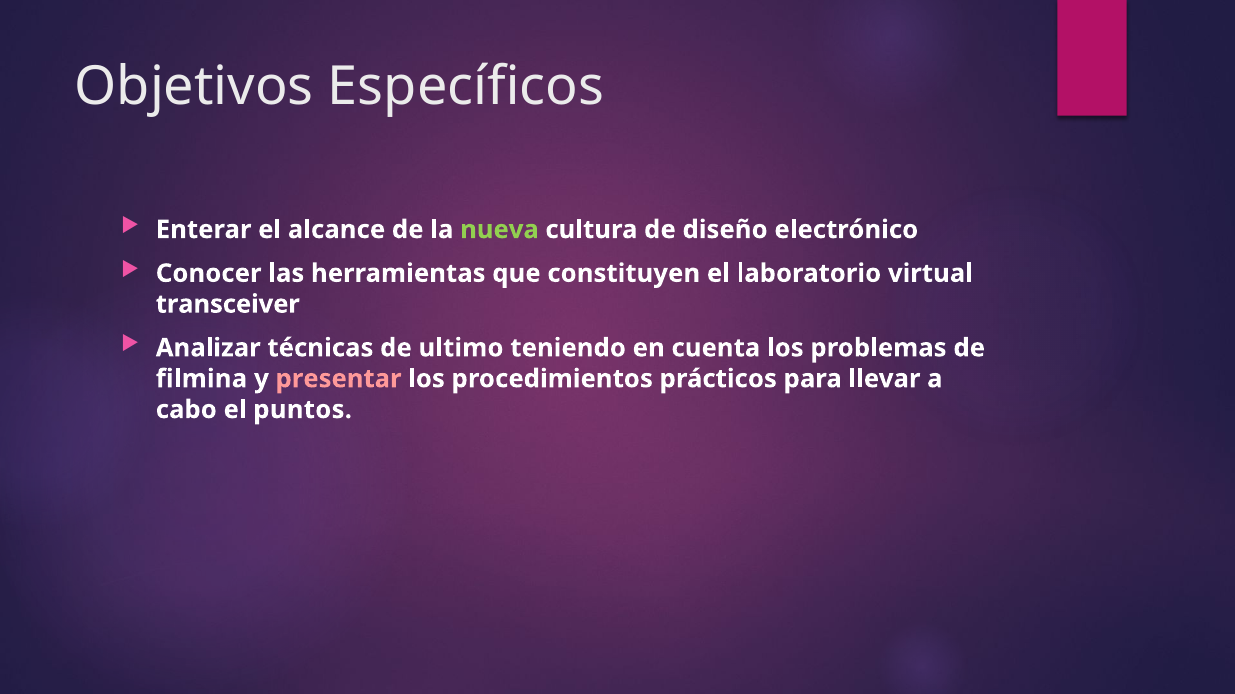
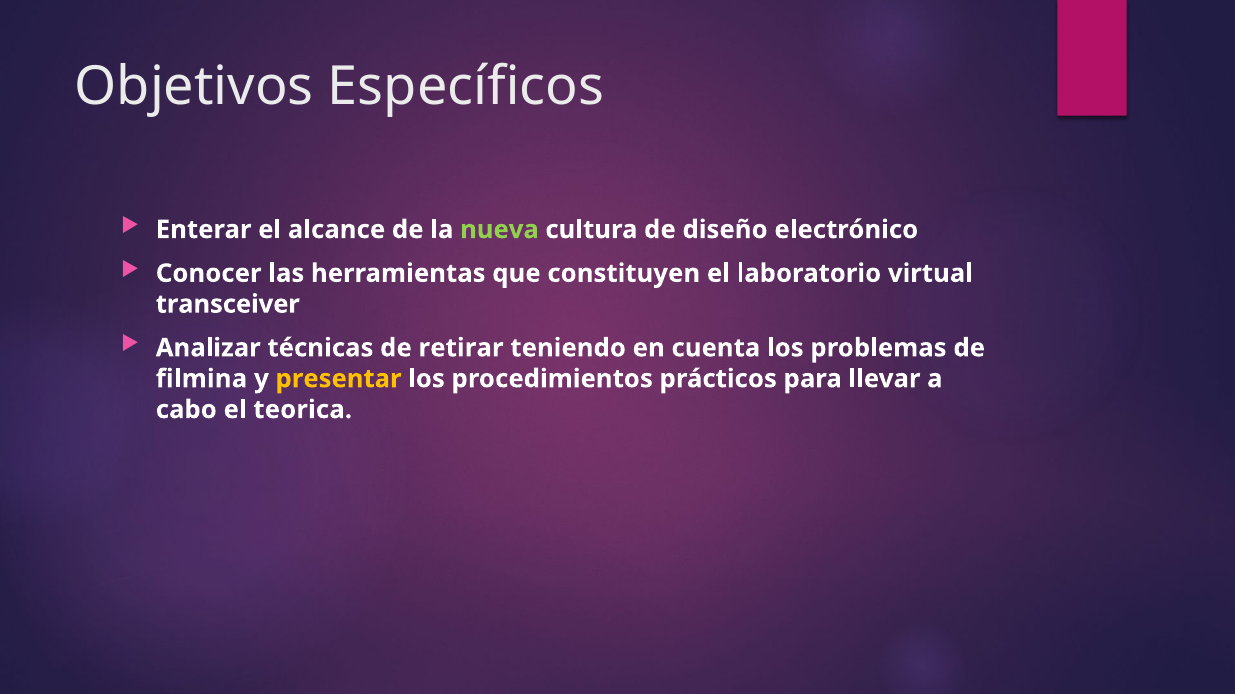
ultimo: ultimo -> retirar
presentar colour: pink -> yellow
puntos: puntos -> teorica
